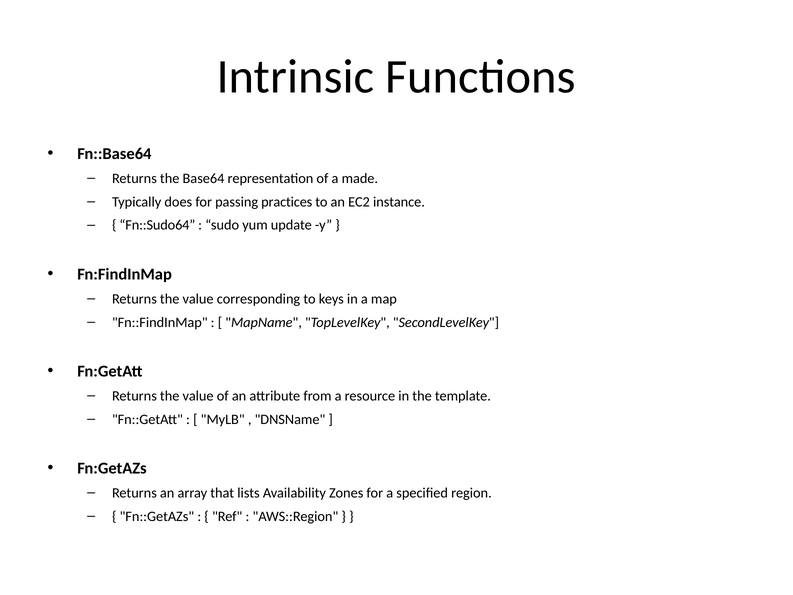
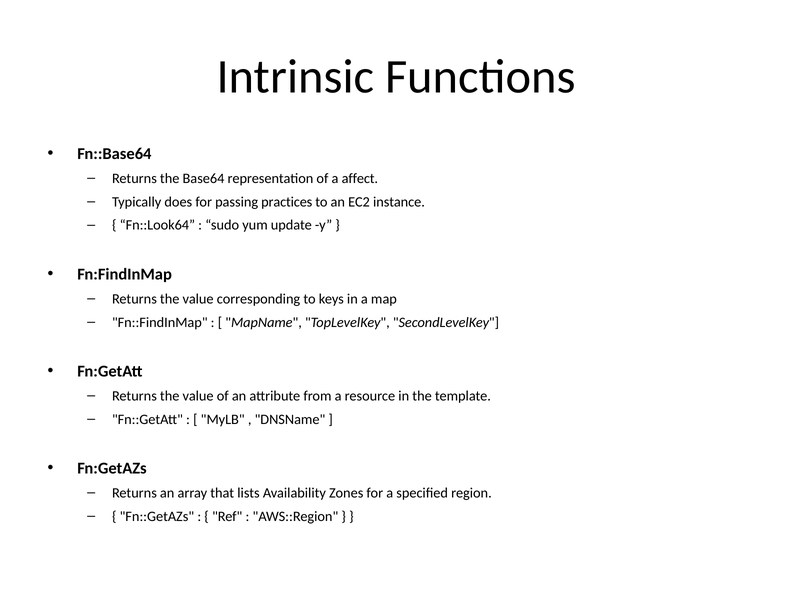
made: made -> affect
Fn::Sudo64: Fn::Sudo64 -> Fn::Look64
